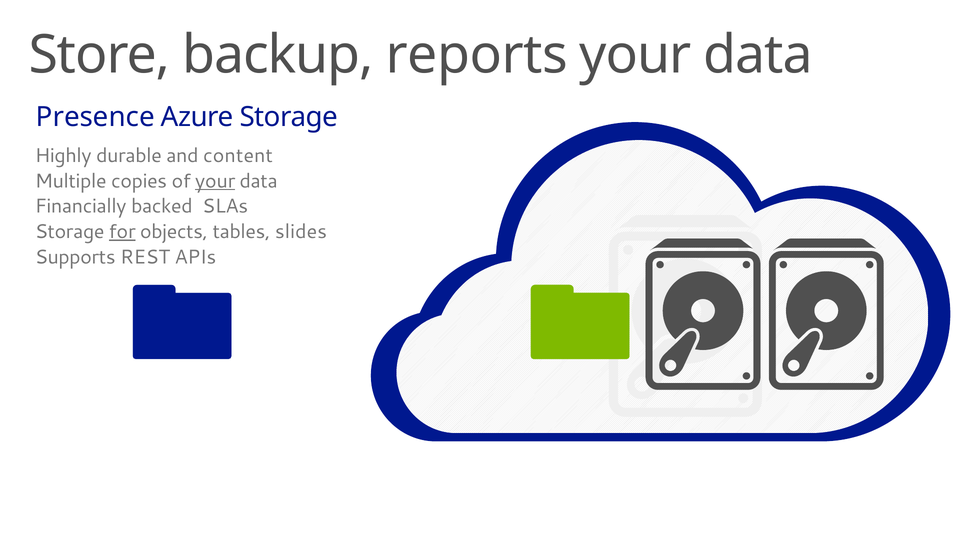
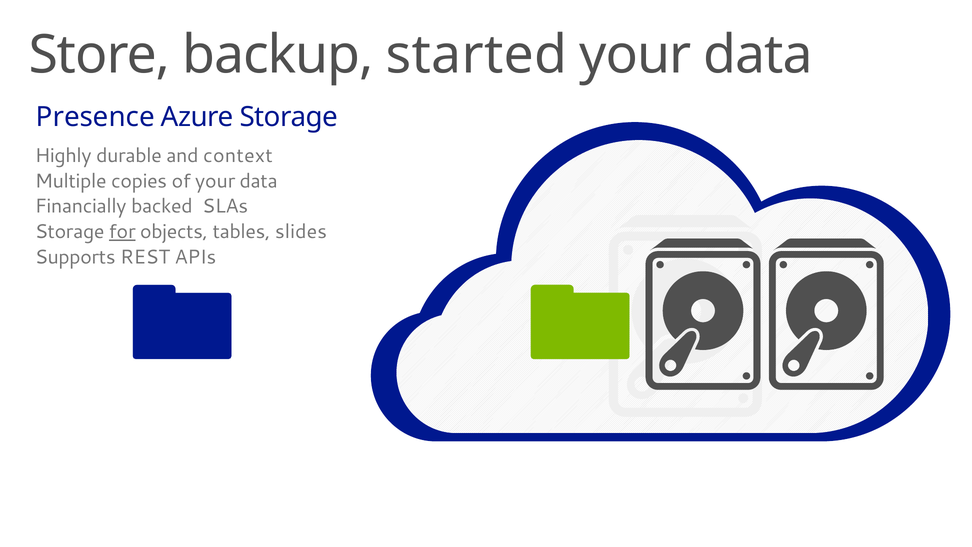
reports: reports -> started
content: content -> context
your at (215, 181) underline: present -> none
